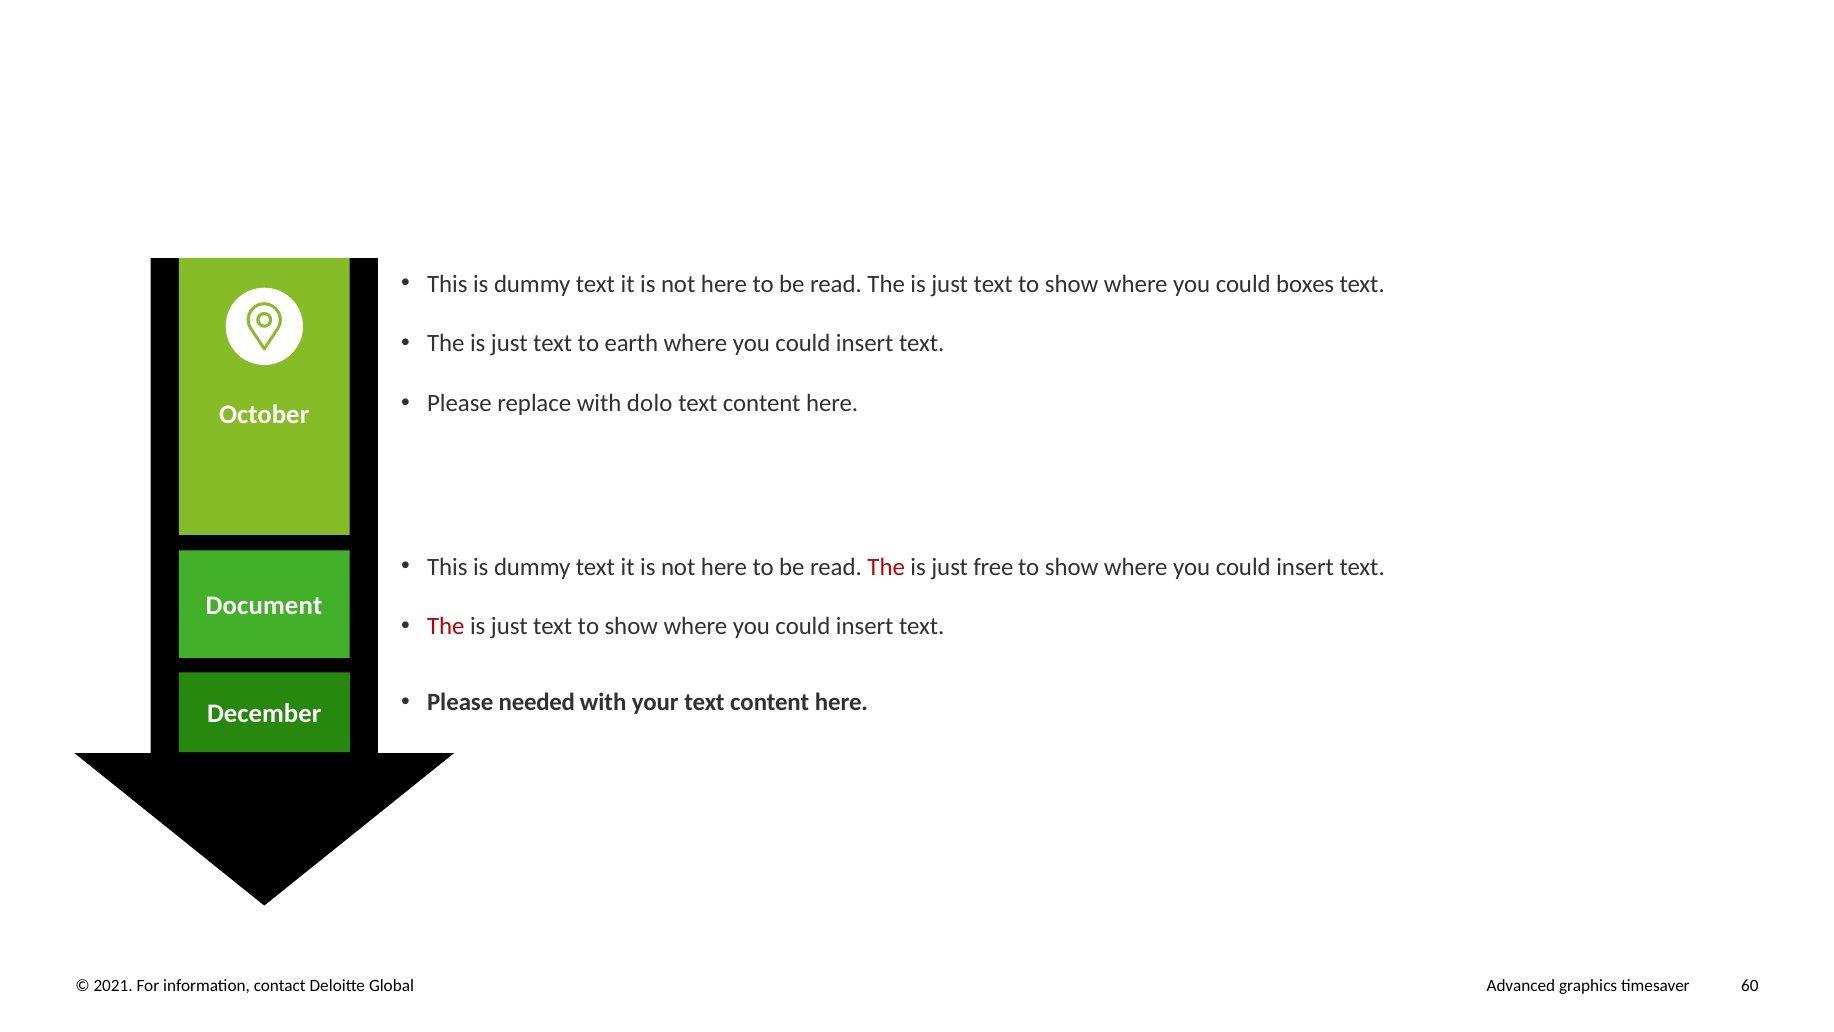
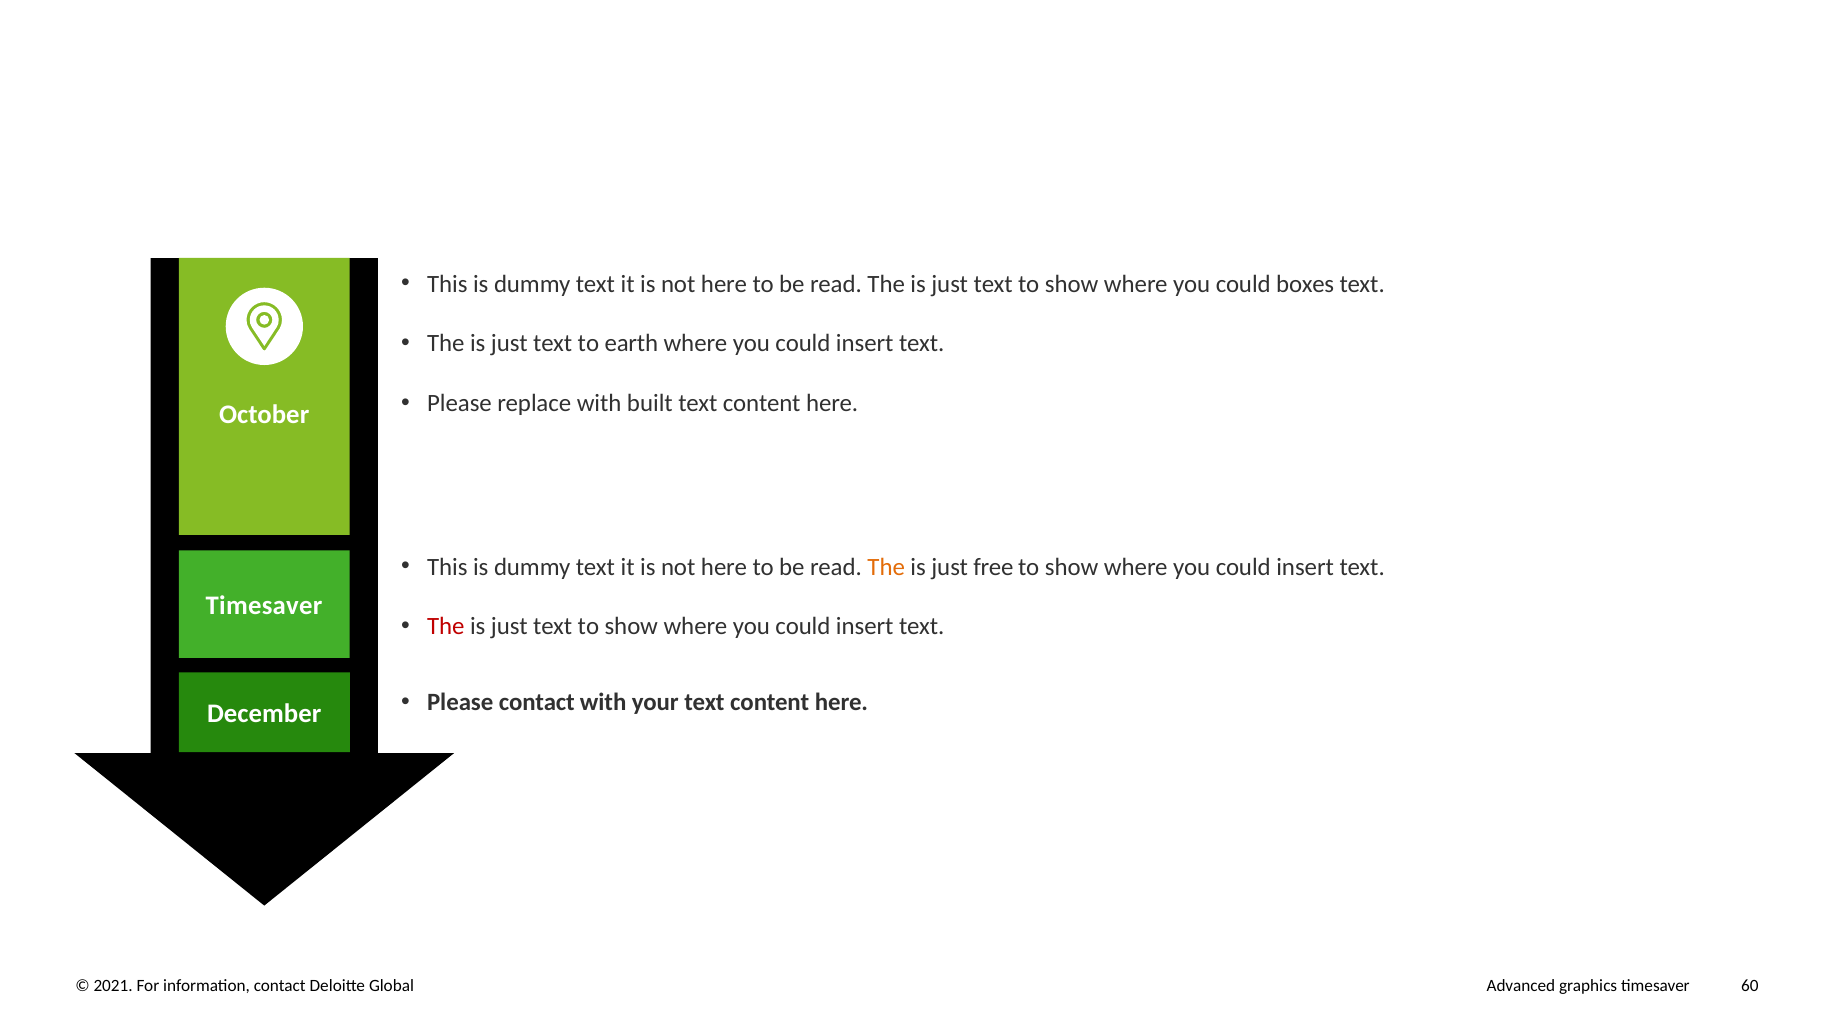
dolo: dolo -> built
The at (886, 567) colour: red -> orange
Document at (264, 606): Document -> Timesaver
Please needed: needed -> contact
